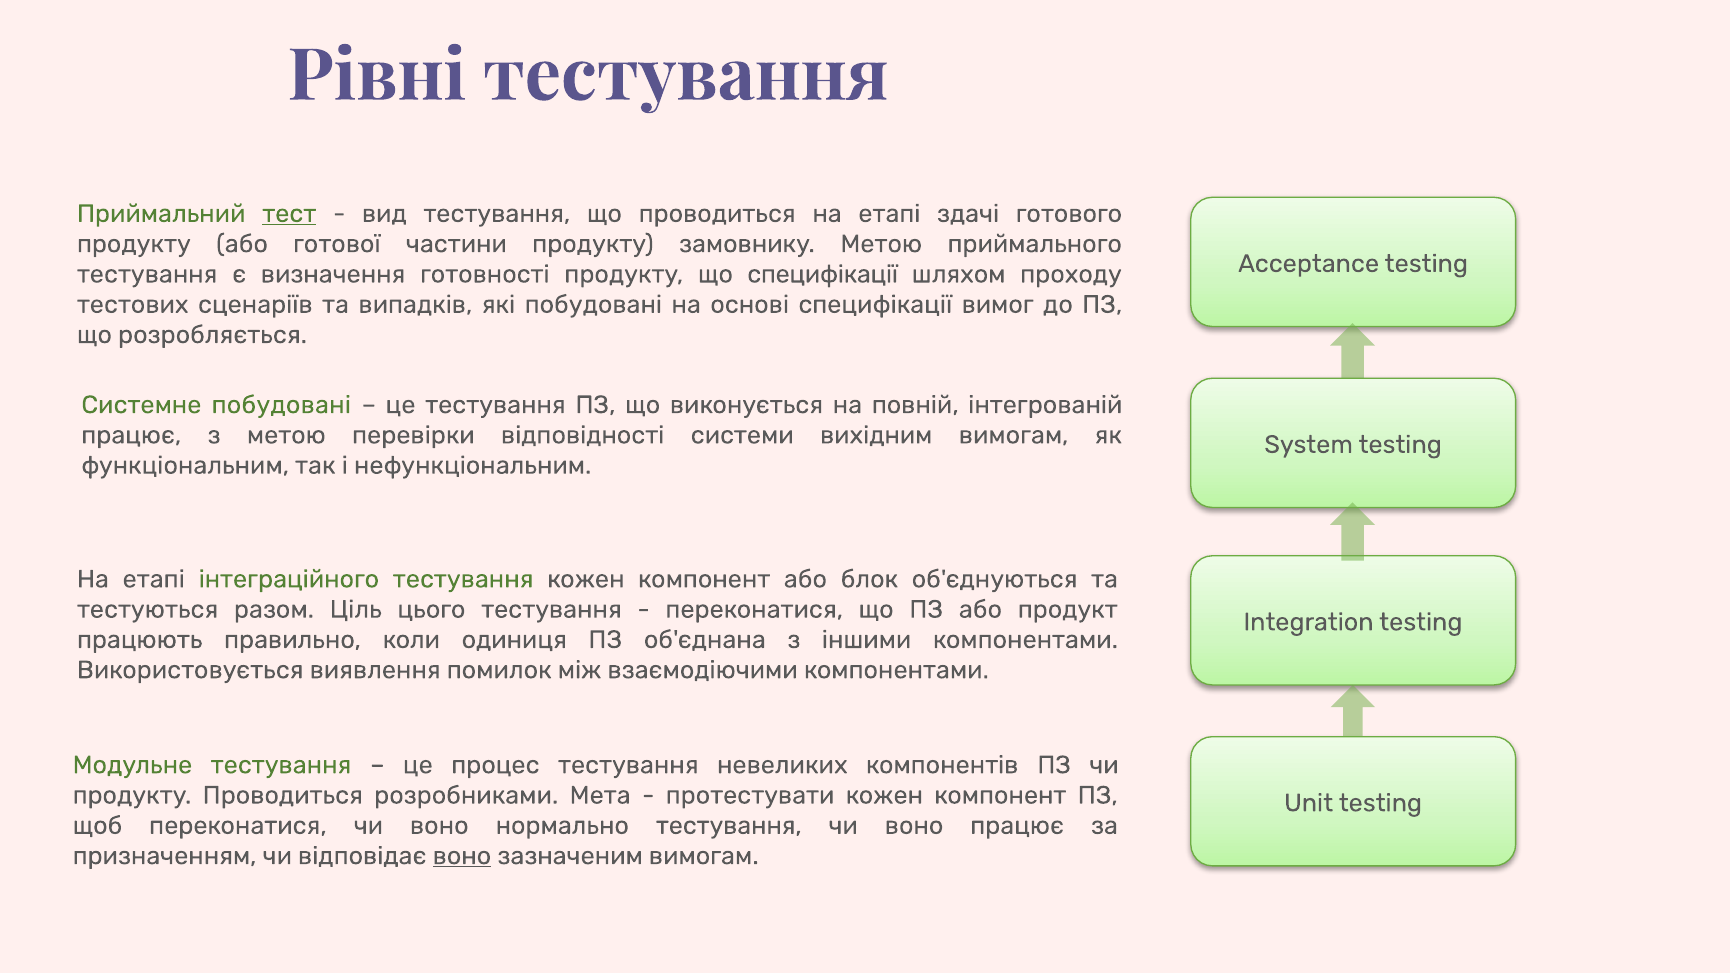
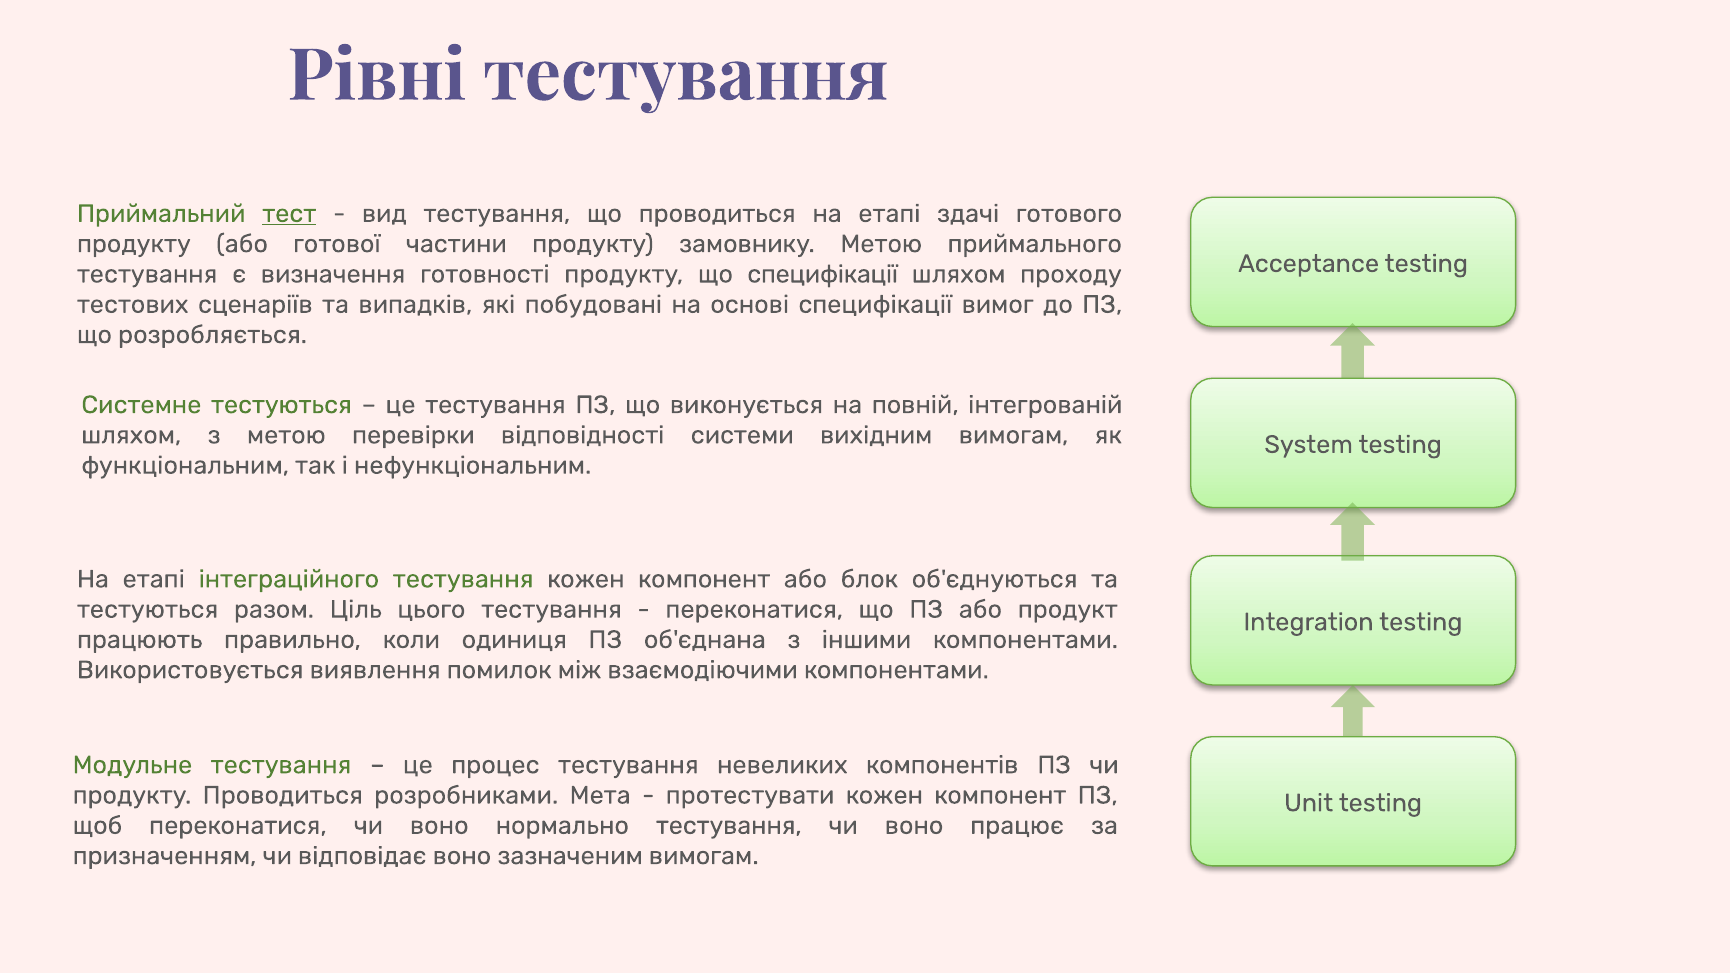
Системне побудовані: побудовані -> тестуються
працює at (131, 435): працює -> шляхом
воно at (462, 856) underline: present -> none
